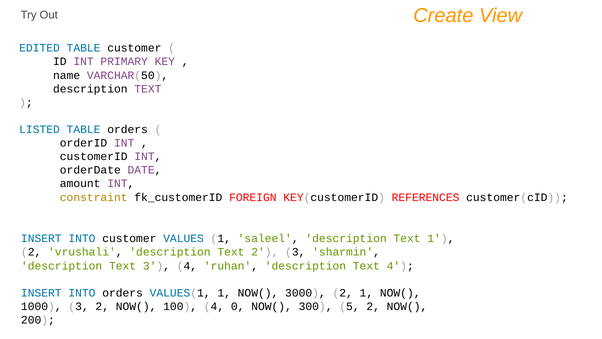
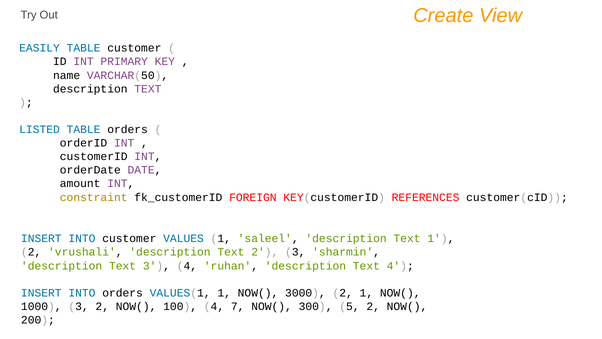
EDITED: EDITED -> EASILY
0: 0 -> 7
